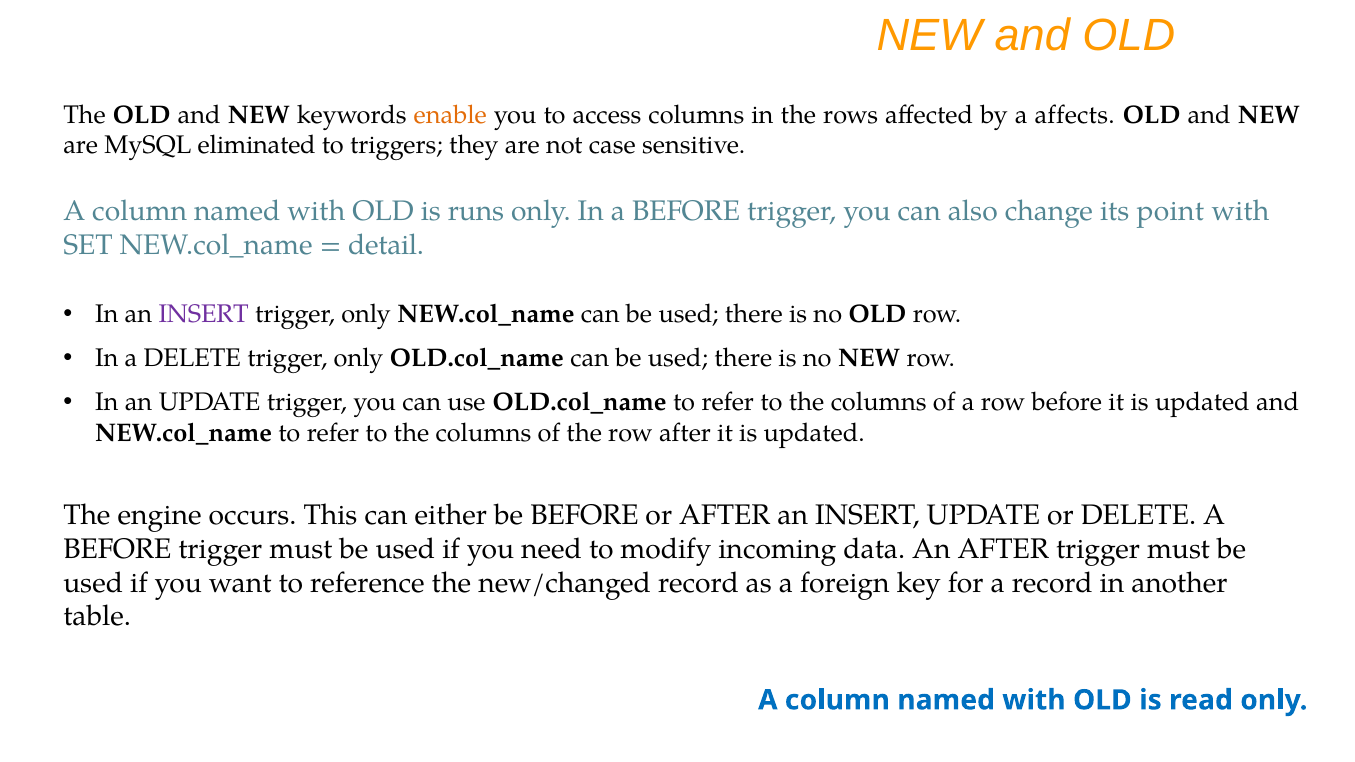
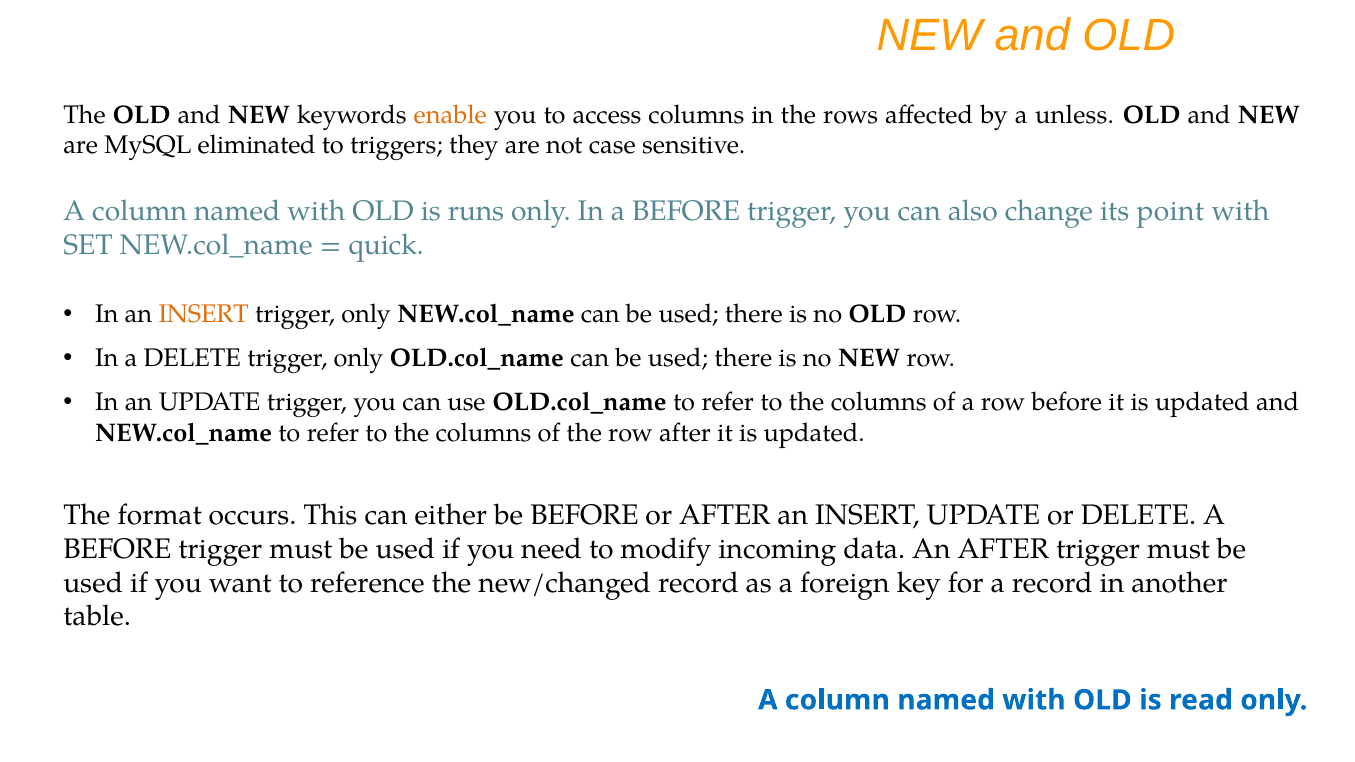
affects: affects -> unless
detail: detail -> quick
INSERT at (204, 314) colour: purple -> orange
engine: engine -> format
